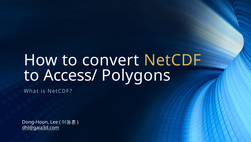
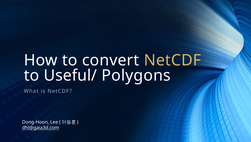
Access/: Access/ -> Useful/
